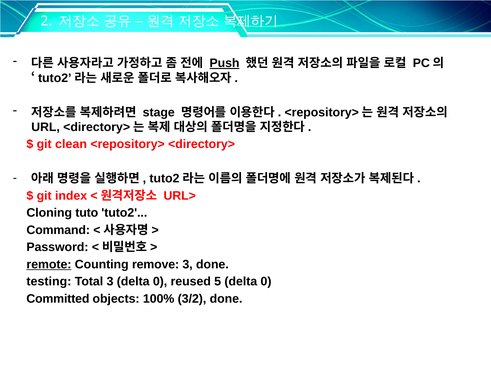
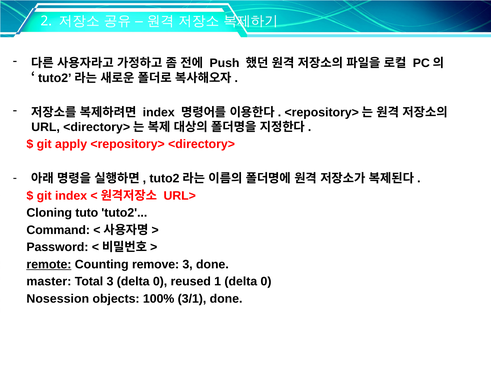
Push underline: present -> none
stage at (159, 112): stage -> index
clean: clean -> apply
testing: testing -> master
5: 5 -> 1
Committed: Committed -> Nosession
3/2: 3/2 -> 3/1
